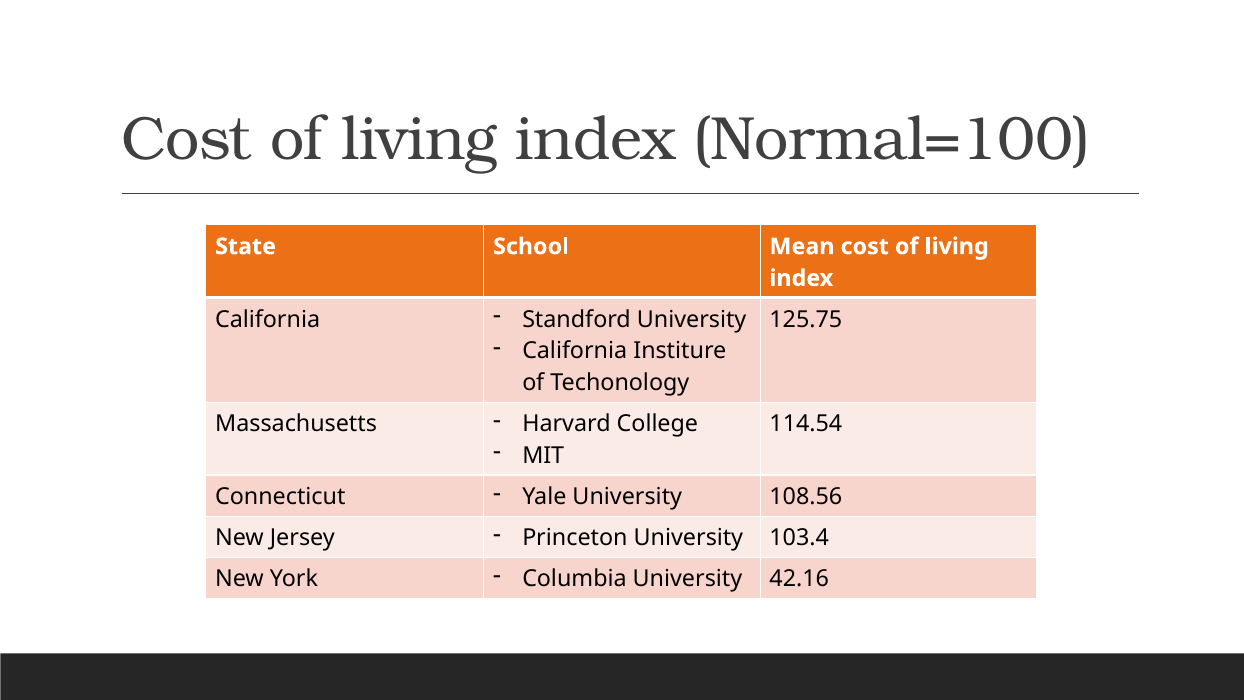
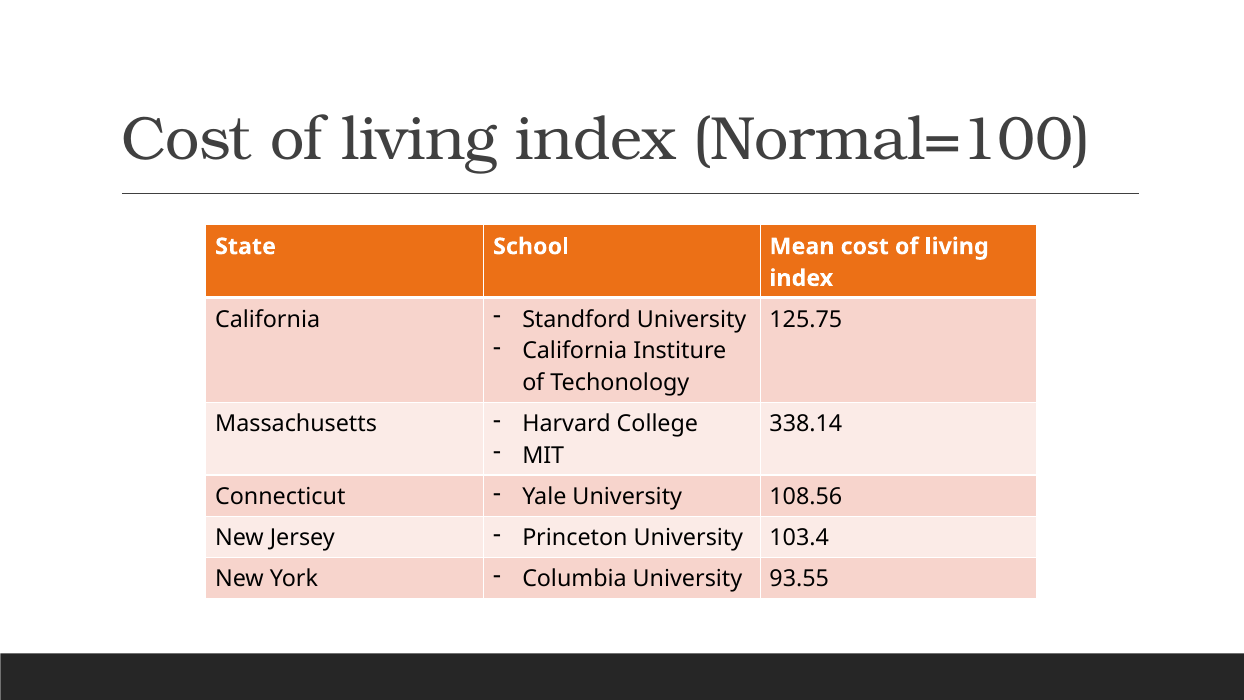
114.54: 114.54 -> 338.14
42.16: 42.16 -> 93.55
